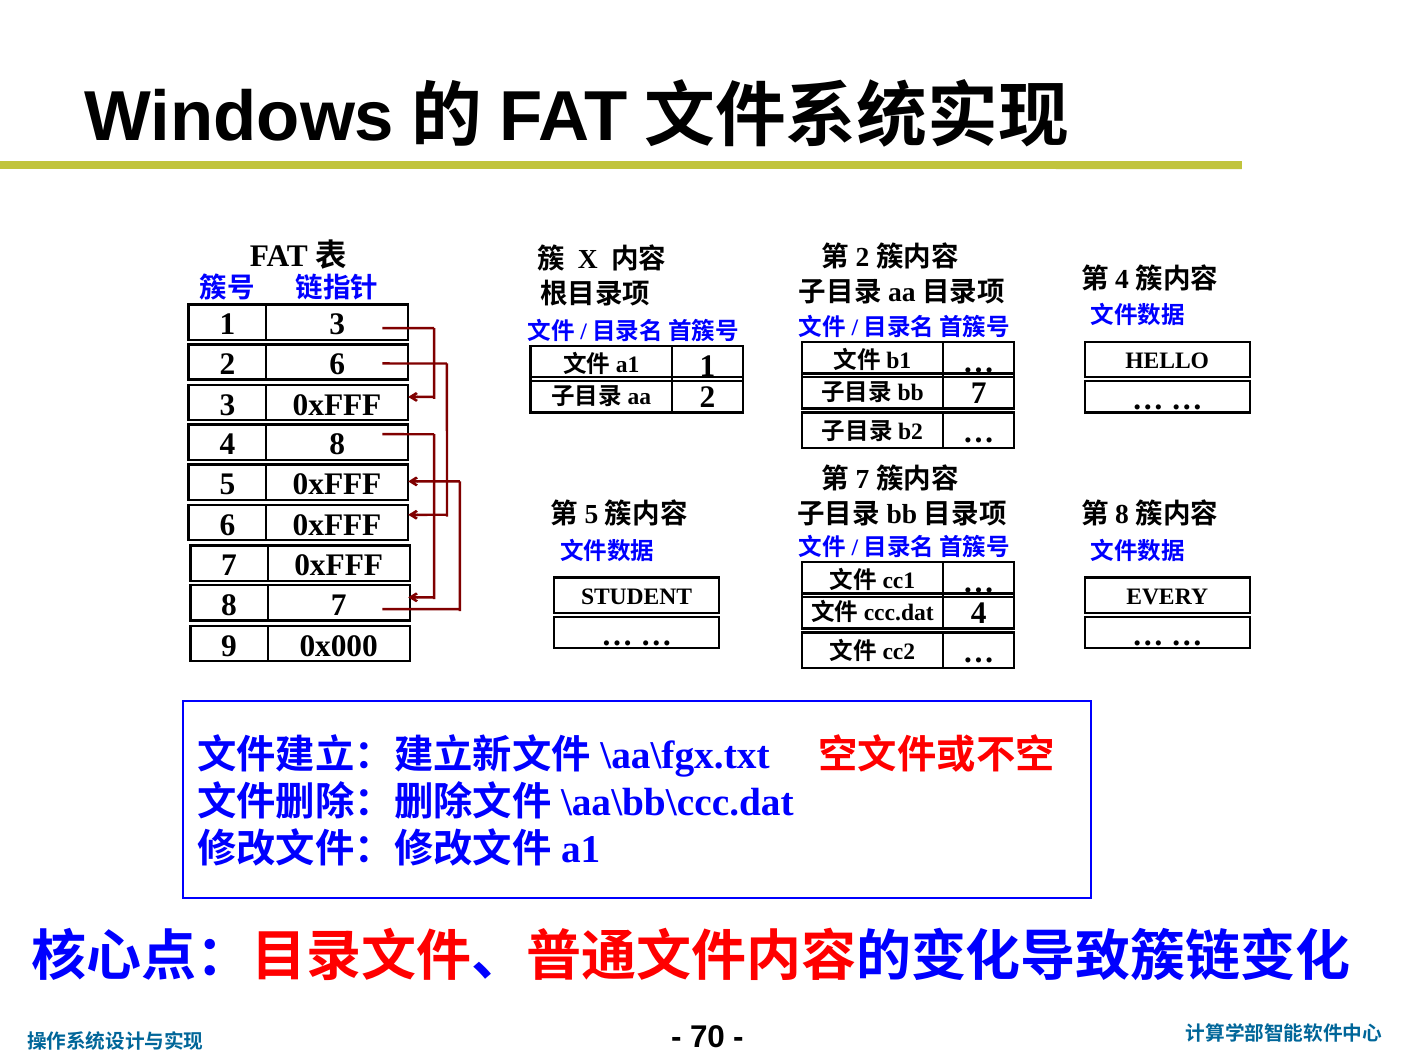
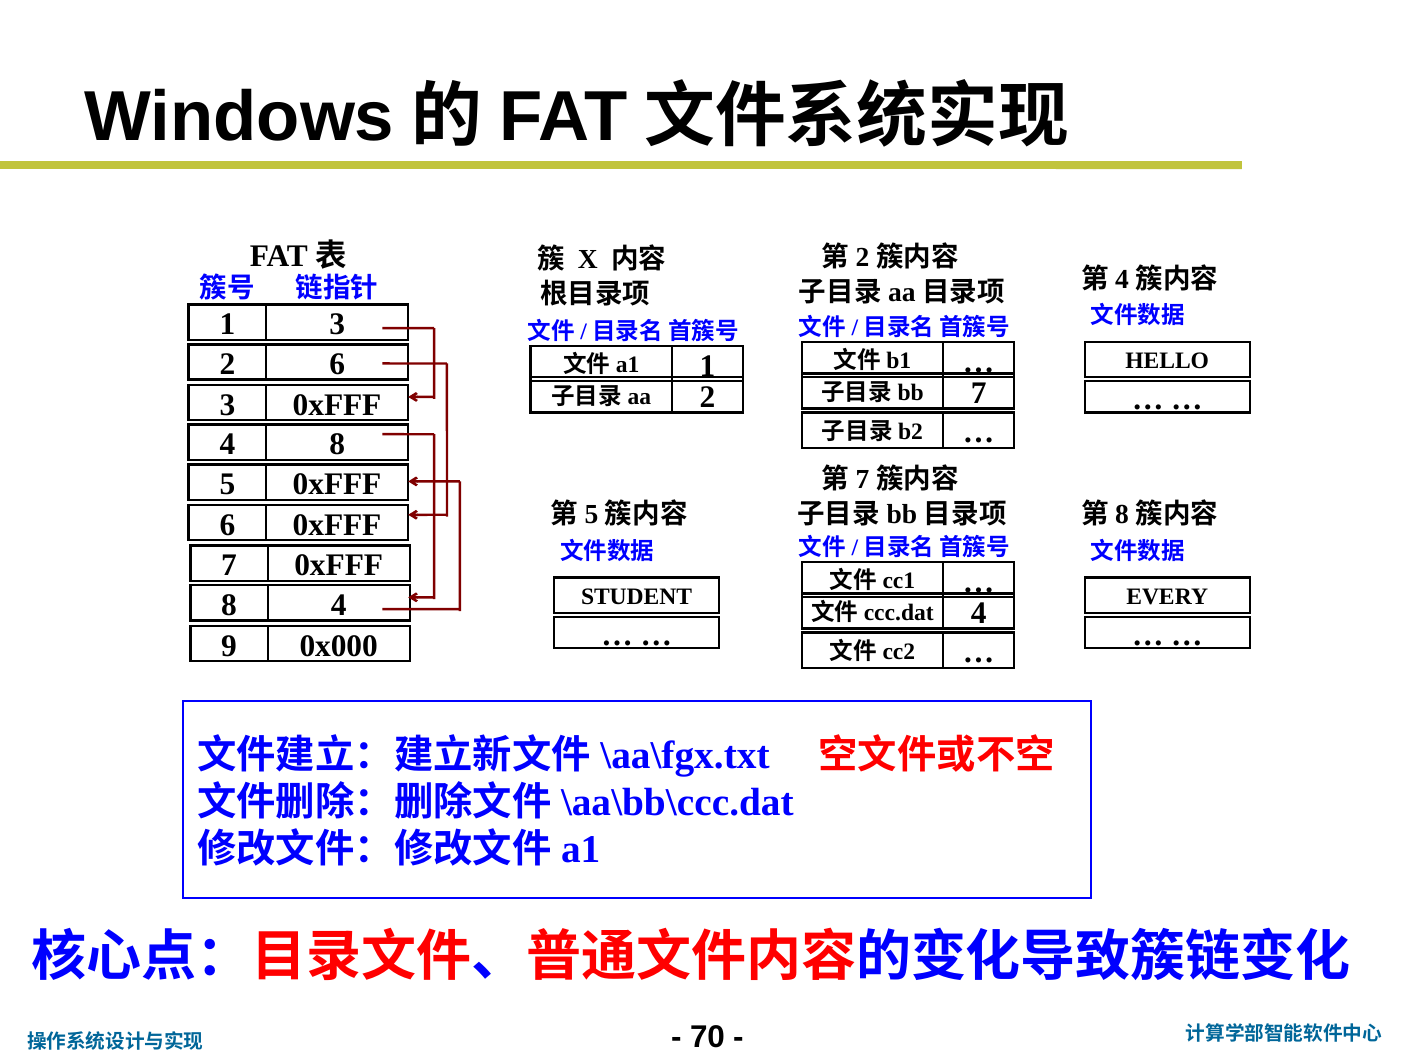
8 7: 7 -> 4
